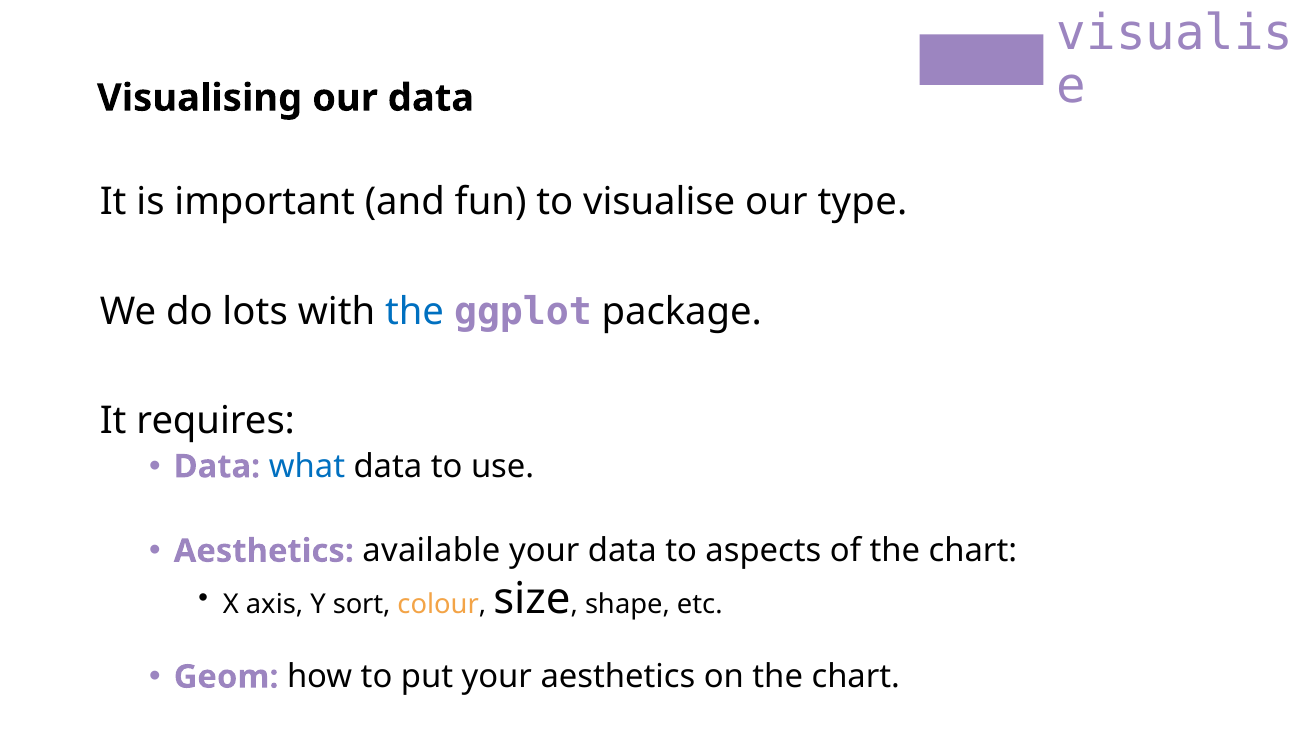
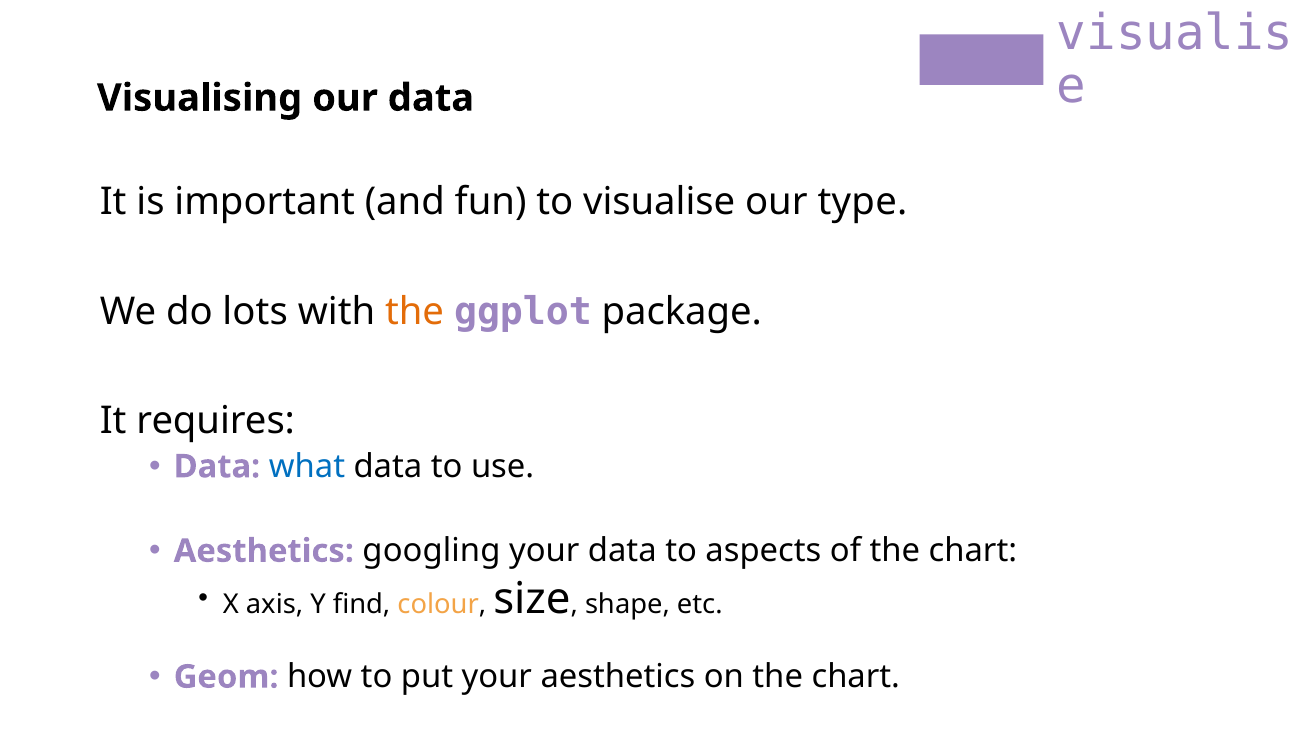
the at (415, 311) colour: blue -> orange
available: available -> googling
sort: sort -> find
